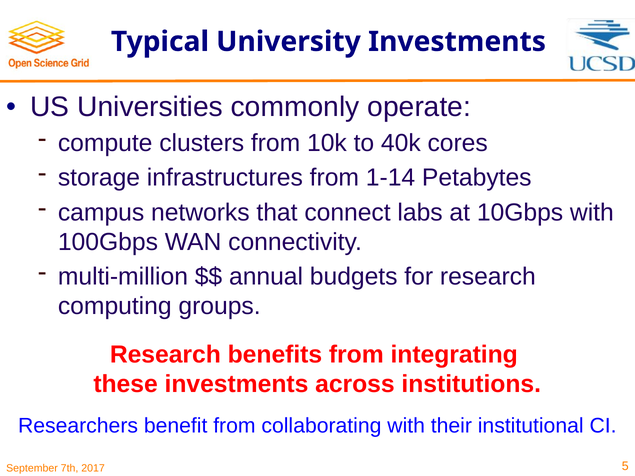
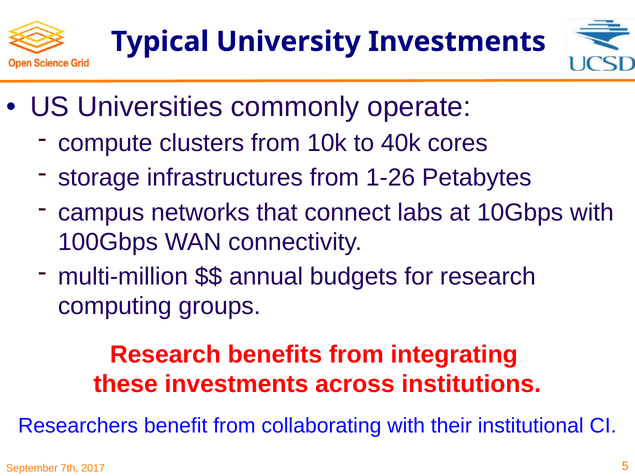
1-14: 1-14 -> 1-26
